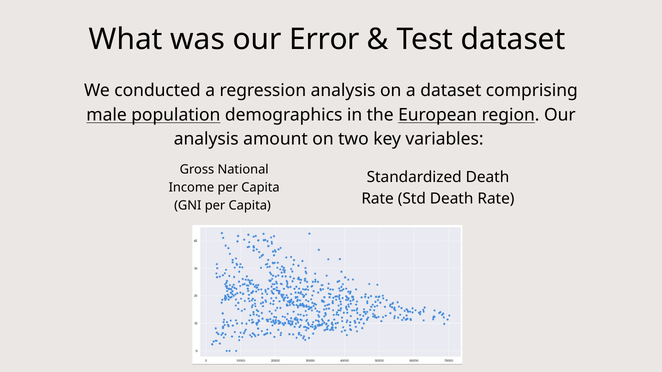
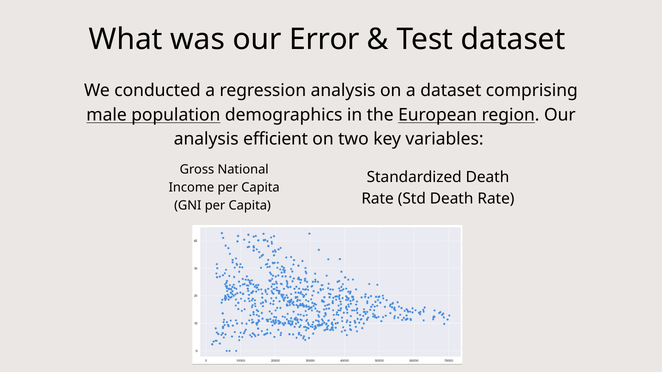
amount: amount -> efficient
